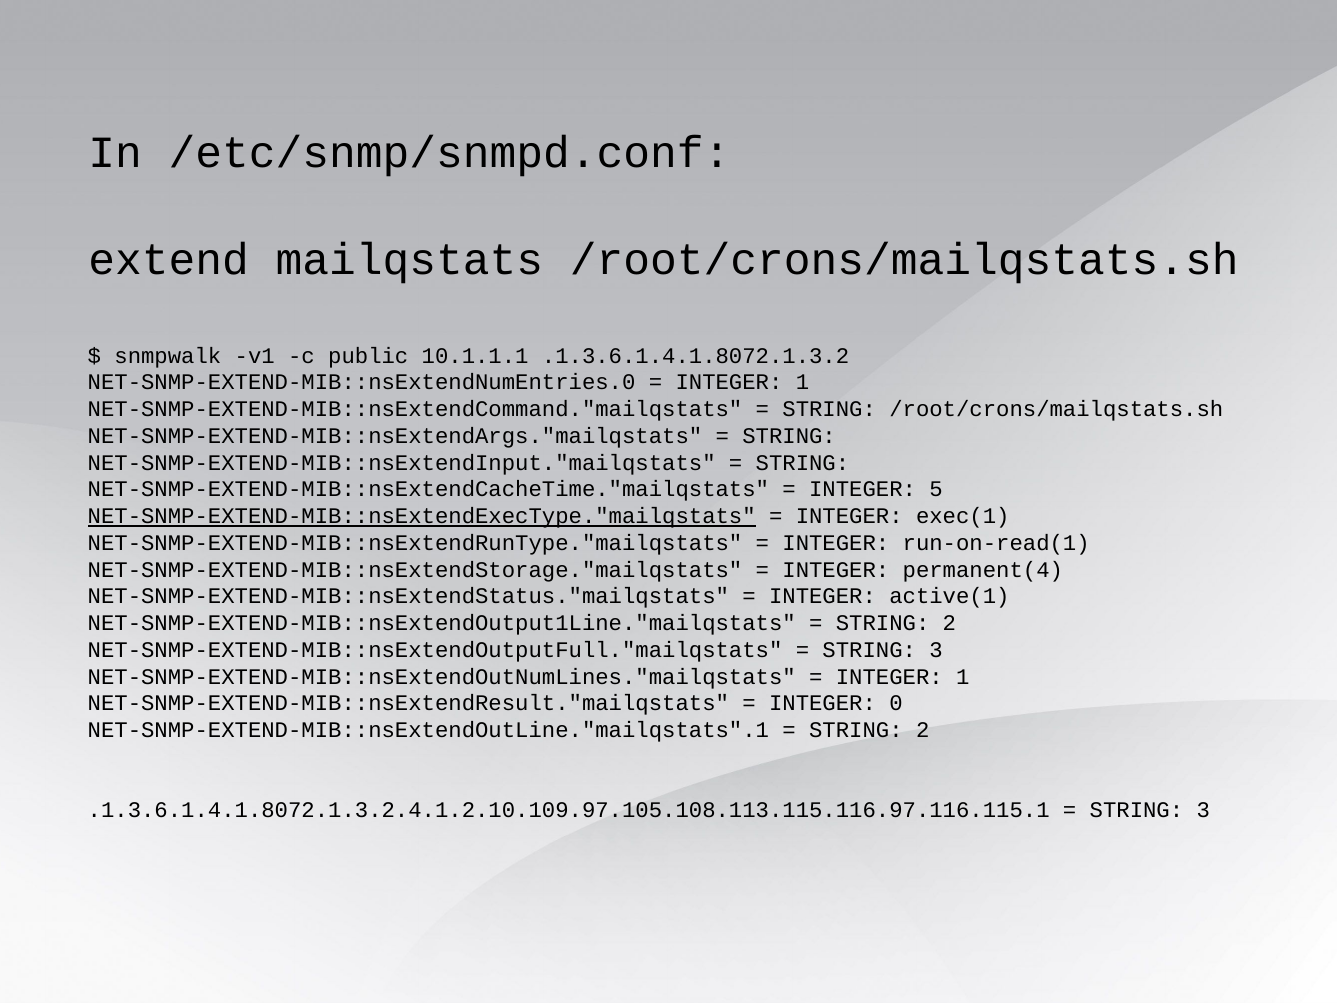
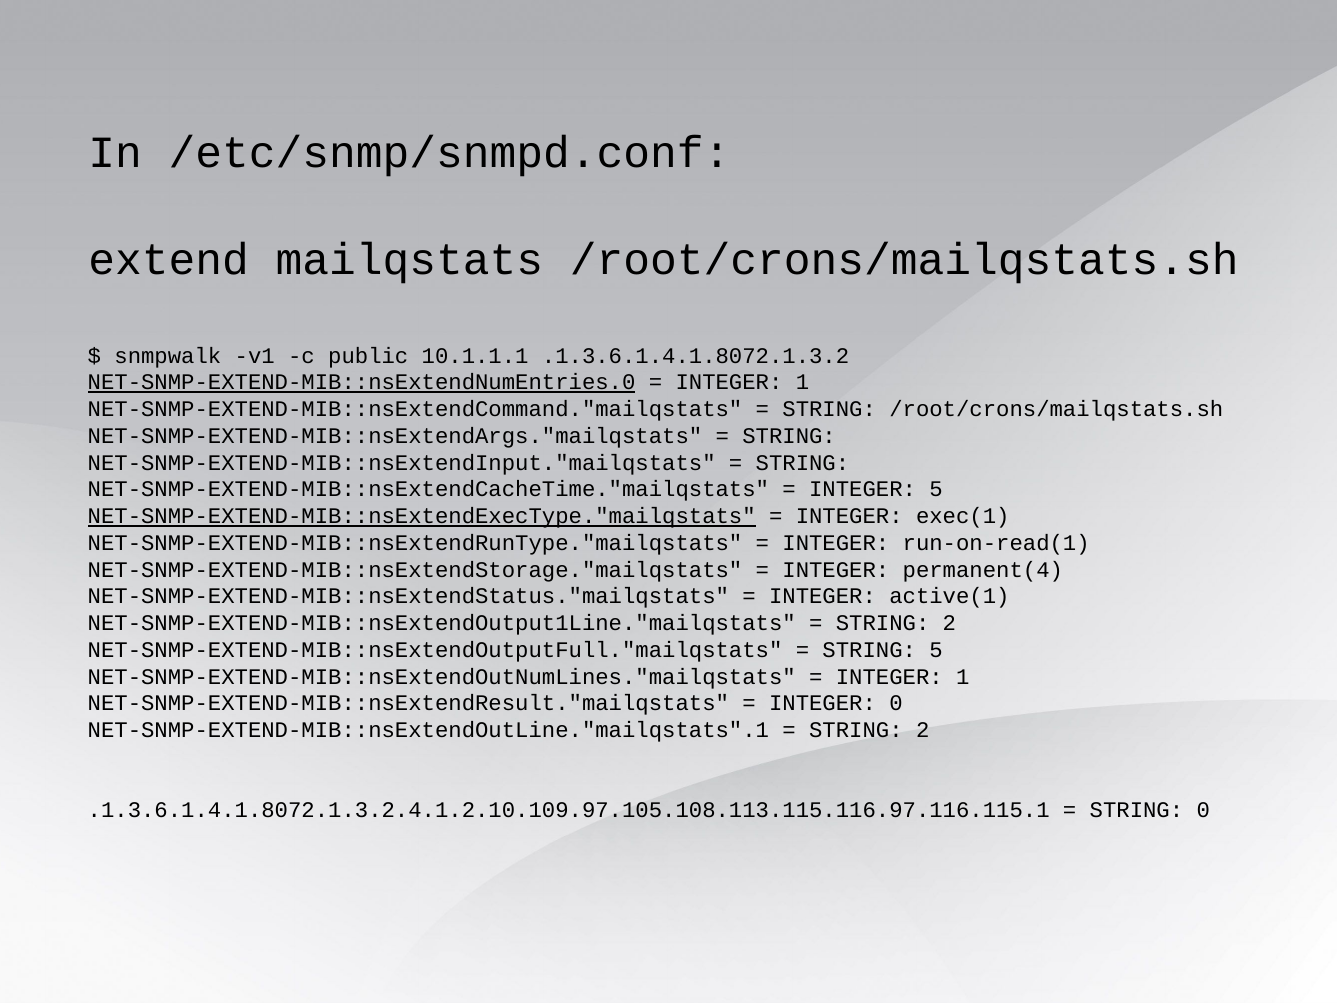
NET-SNMP-EXTEND-MIB::nsExtendNumEntries.0 underline: none -> present
3 at (936, 650): 3 -> 5
3 at (1203, 810): 3 -> 0
